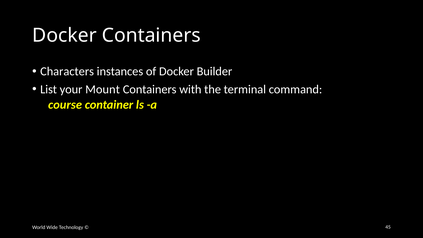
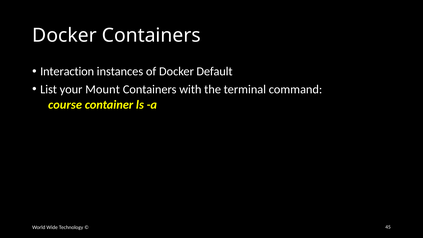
Characters: Characters -> Interaction
Builder: Builder -> Default
